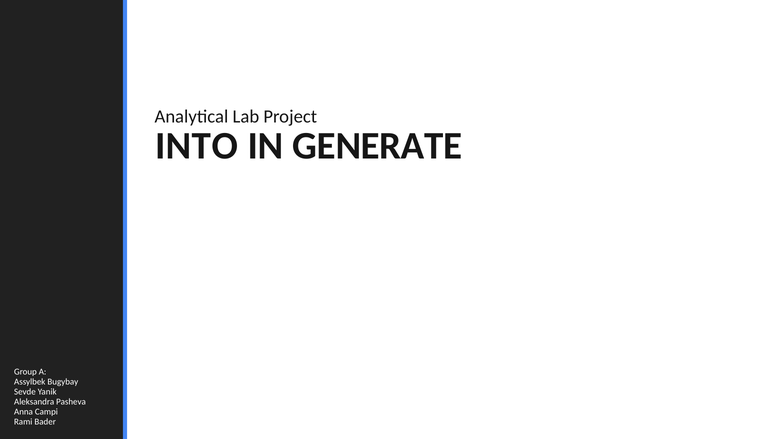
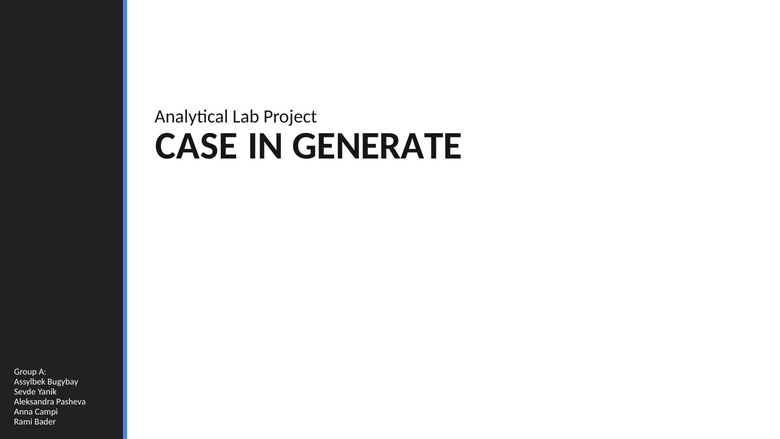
INTO: INTO -> CASE
